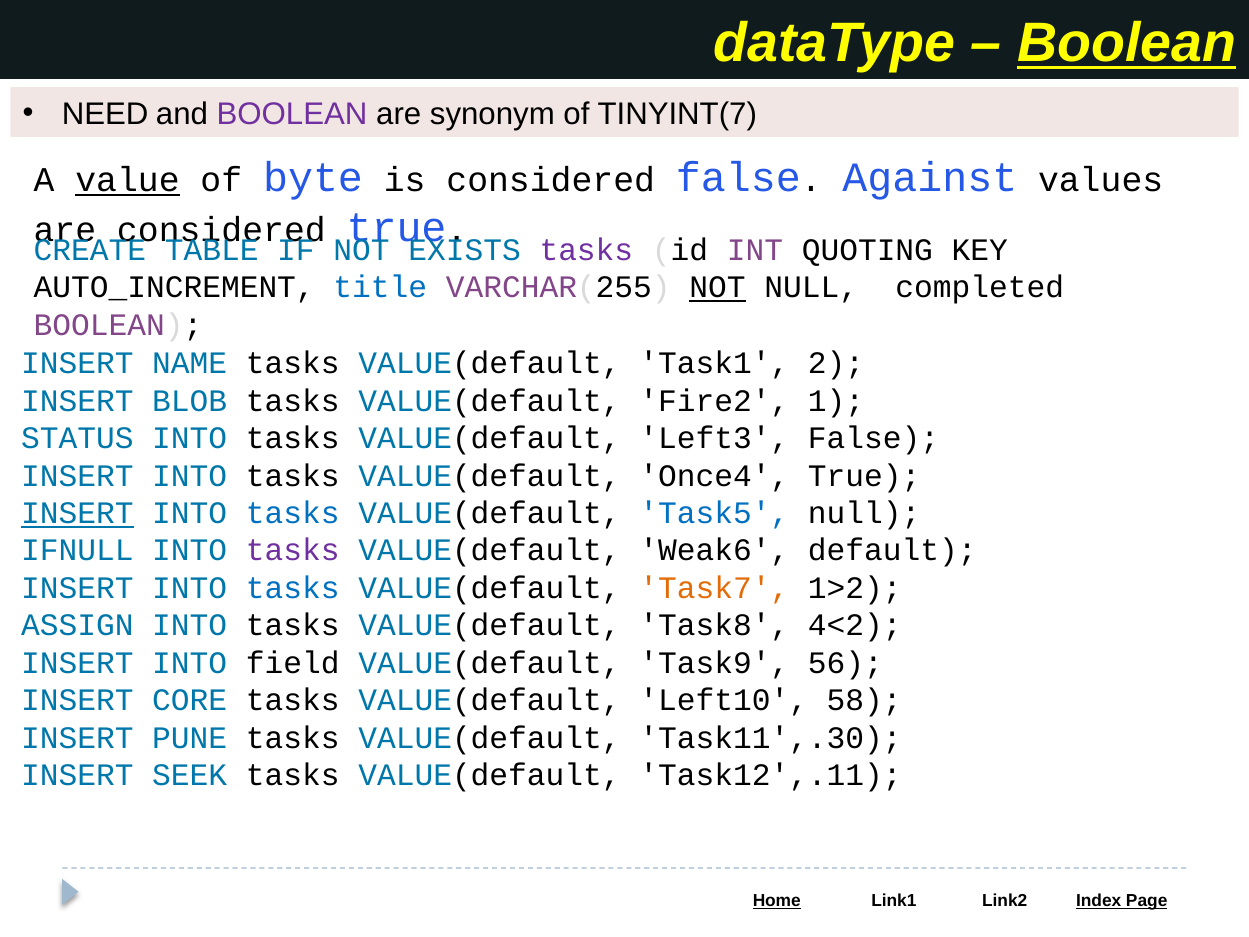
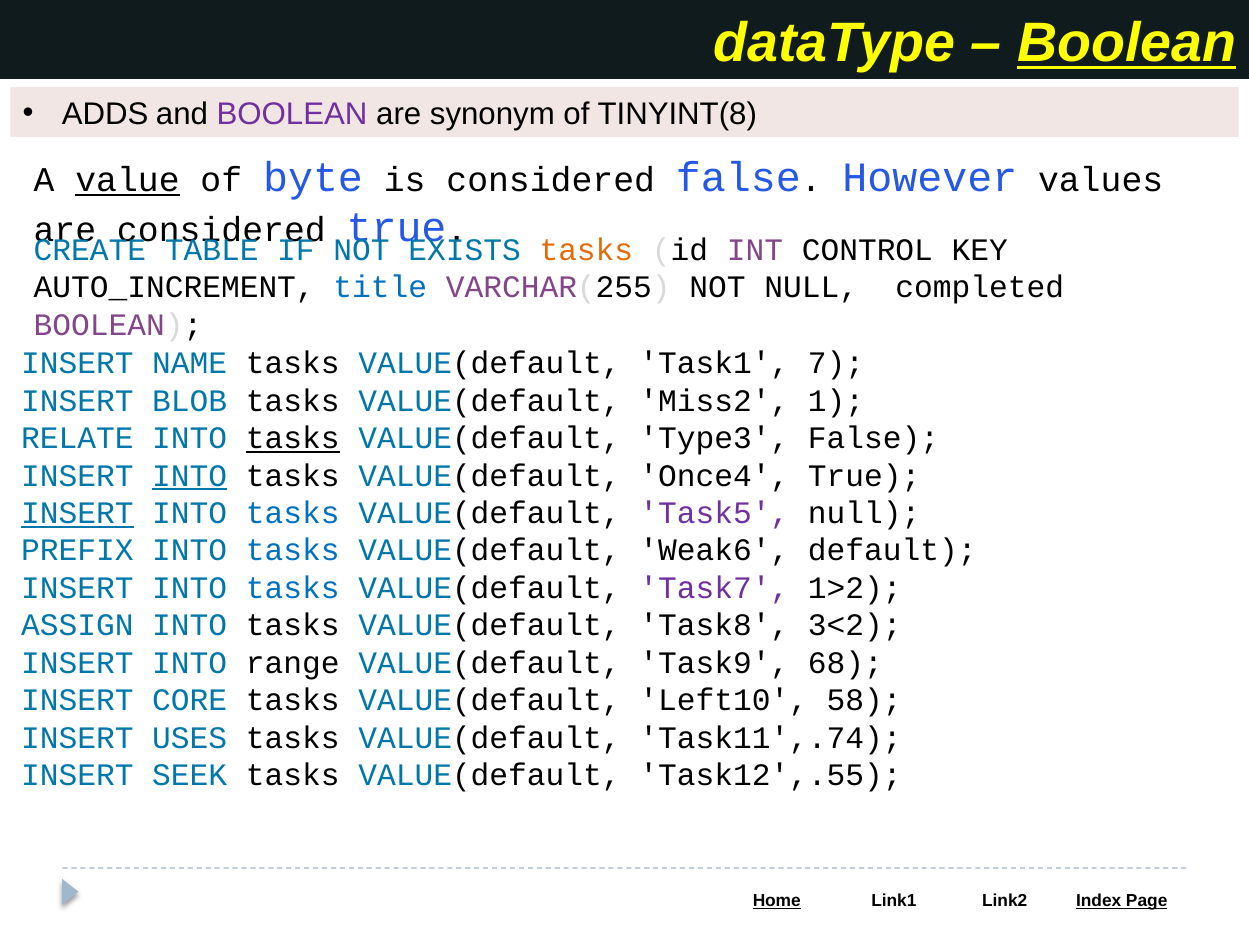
NEED: NEED -> ADDS
TINYINT(7: TINYINT(7 -> TINYINT(8
Against: Against -> However
tasks at (586, 250) colour: purple -> orange
QUOTING: QUOTING -> CONTROL
NOT at (718, 287) underline: present -> none
2: 2 -> 7
Fire2: Fire2 -> Miss2
STATUS: STATUS -> RELATE
tasks at (293, 438) underline: none -> present
Left3: Left3 -> Type3
INTO at (190, 476) underline: none -> present
Task5 colour: blue -> purple
IFNULL: IFNULL -> PREFIX
tasks at (293, 551) colour: purple -> blue
Task7 colour: orange -> purple
4<2: 4<2 -> 3<2
field: field -> range
56: 56 -> 68
PUNE: PUNE -> USES
Task11',.30: Task11',.30 -> Task11',.74
Task12',.11: Task12',.11 -> Task12',.55
